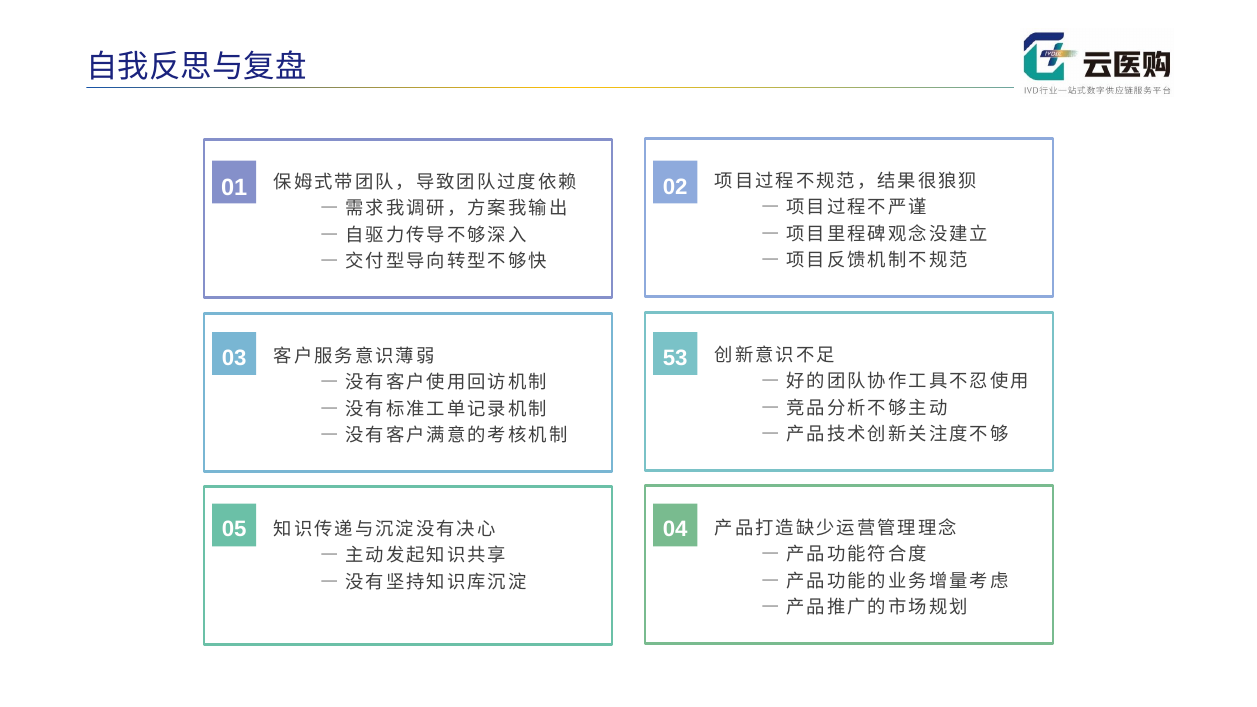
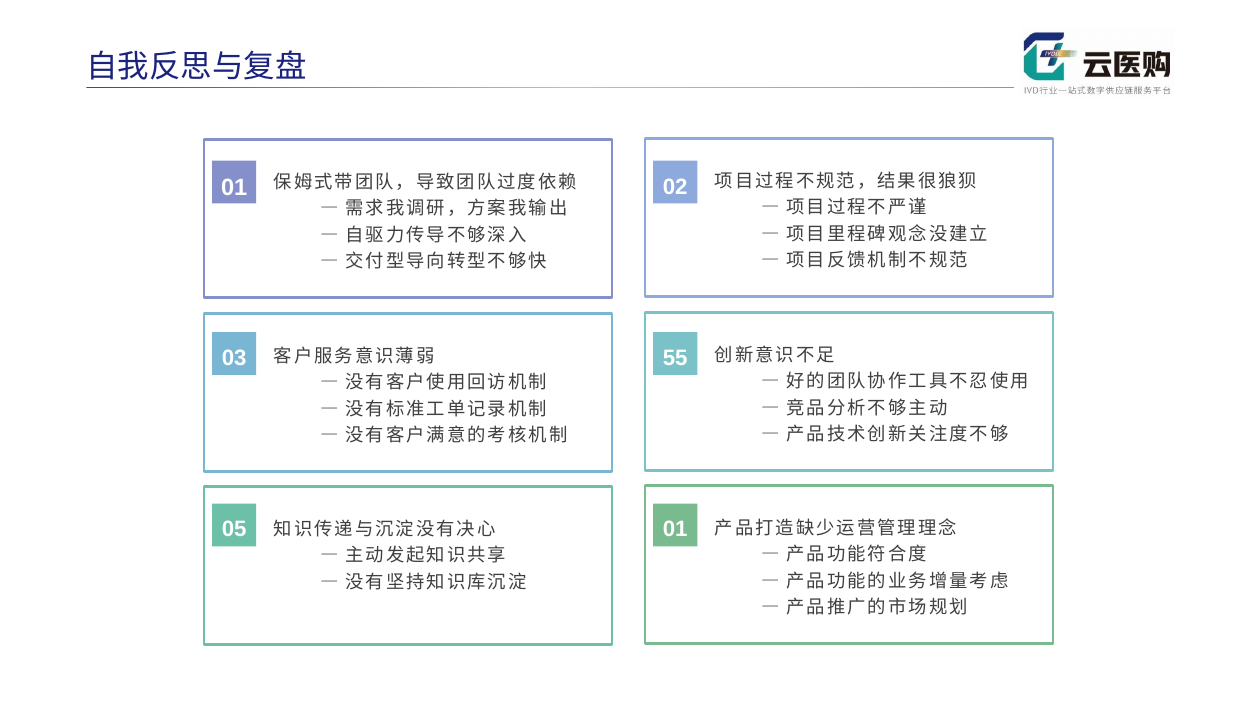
53: 53 -> 55
05 04: 04 -> 01
